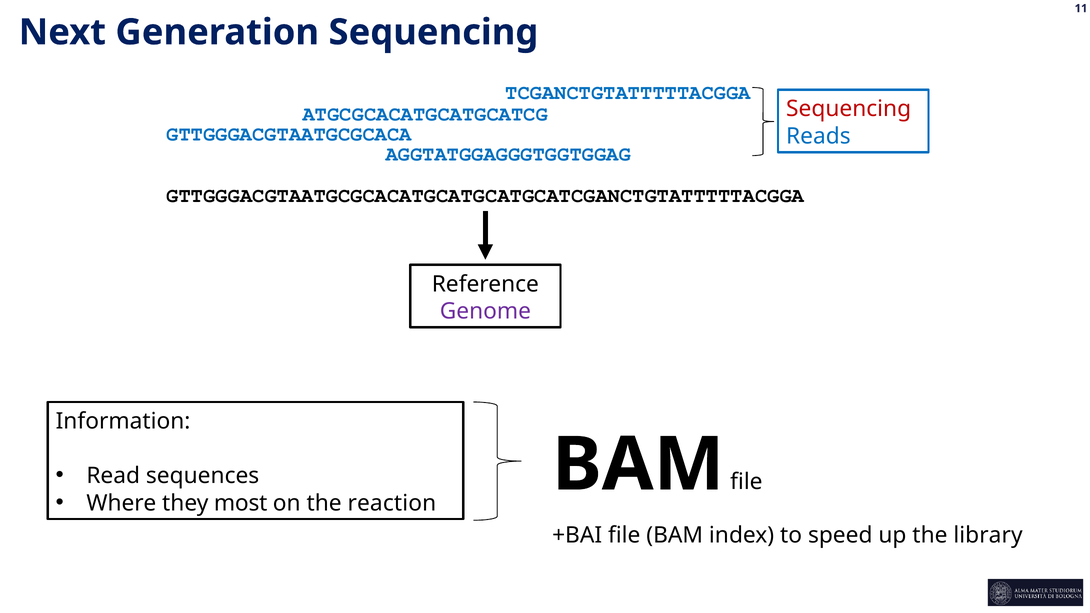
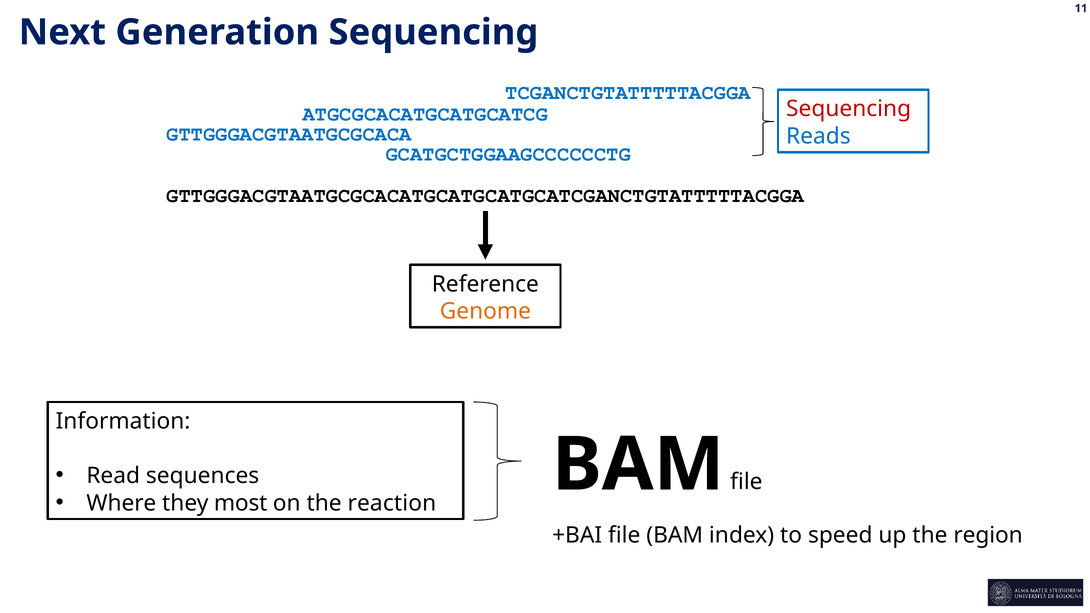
AGGTATGGAGGGTGGTGGAG: AGGTATGGAGGGTGGTGGAG -> GCATGCTGGAAGCCCCCCTG
Genome colour: purple -> orange
library: library -> region
